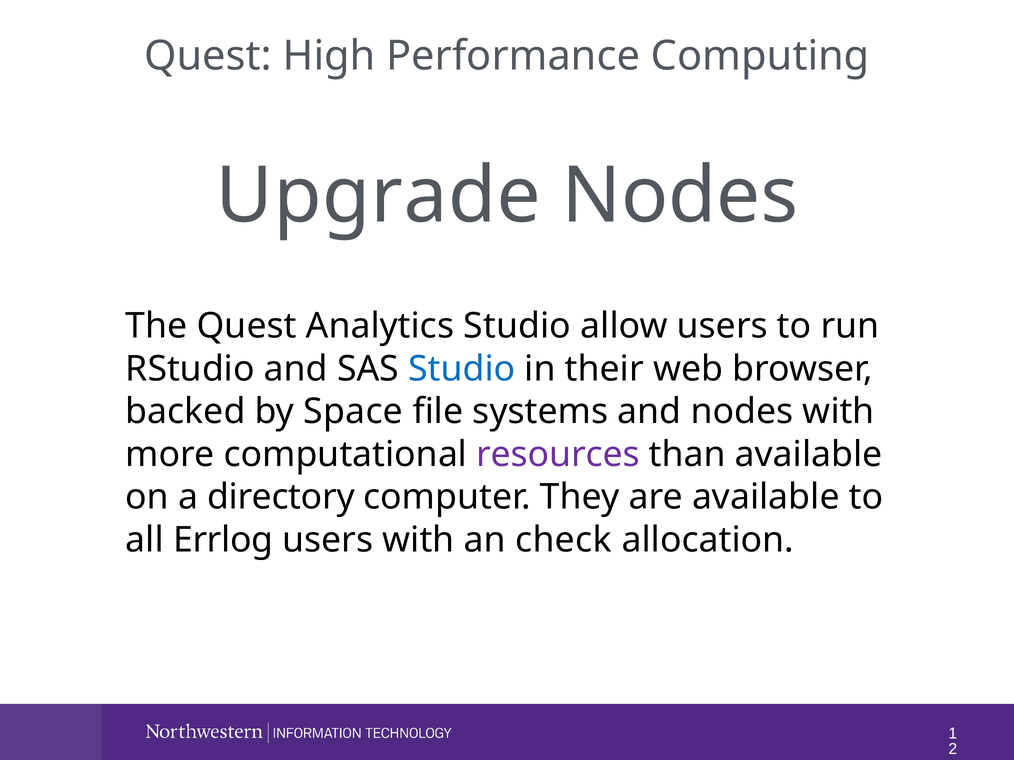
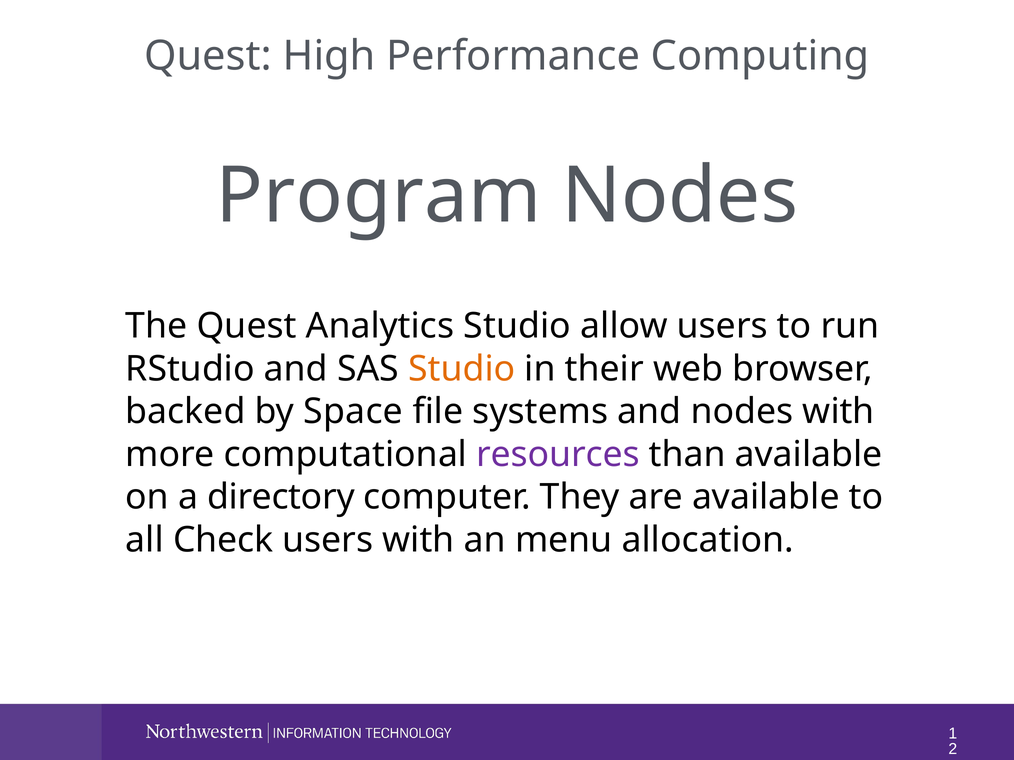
Upgrade: Upgrade -> Program
Studio at (462, 369) colour: blue -> orange
Errlog: Errlog -> Check
check: check -> menu
